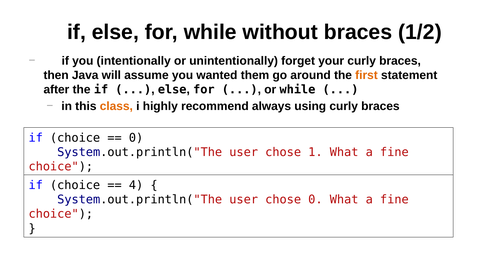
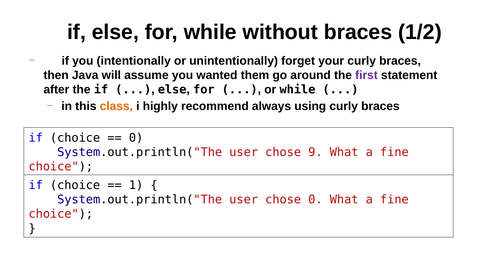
first colour: orange -> purple
1: 1 -> 9
4: 4 -> 1
